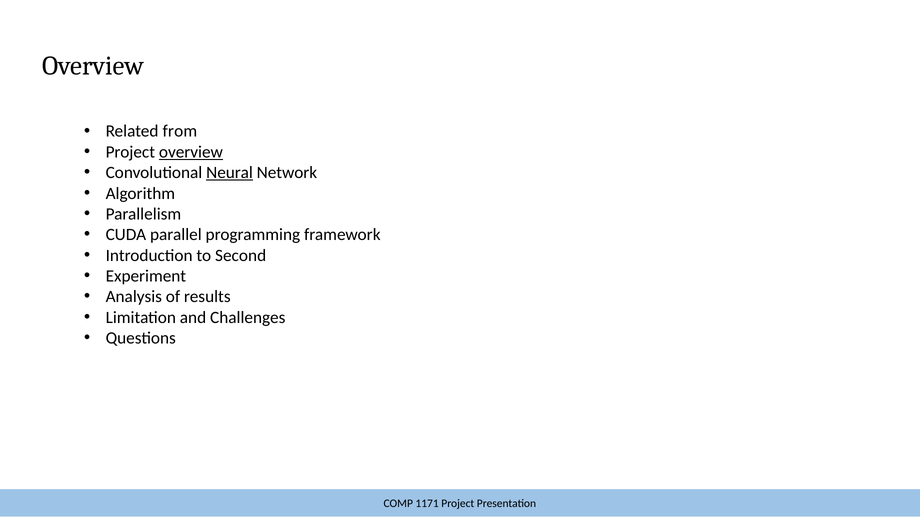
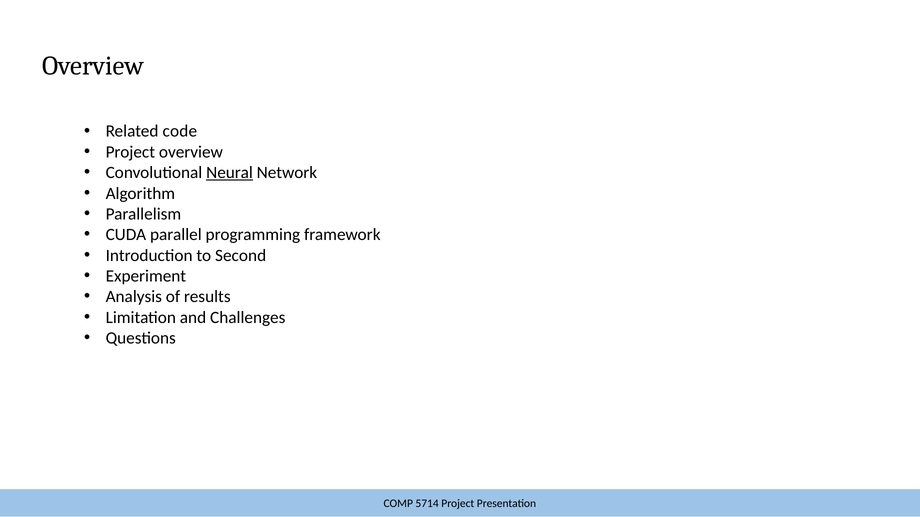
from: from -> code
overview at (191, 152) underline: present -> none
1171: 1171 -> 5714
